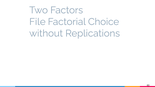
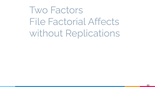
Choice: Choice -> Affects
